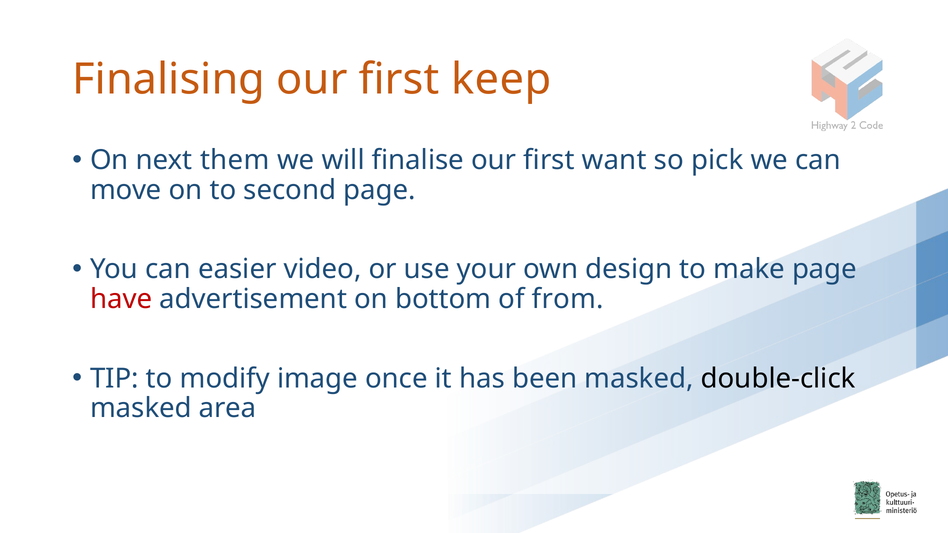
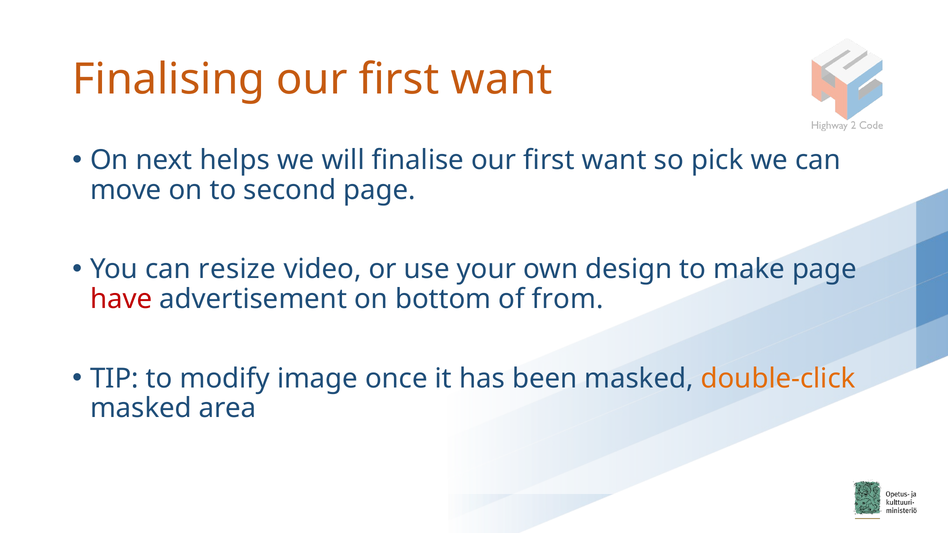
Finalising our first keep: keep -> want
them: them -> helps
easier: easier -> resize
double-click colour: black -> orange
